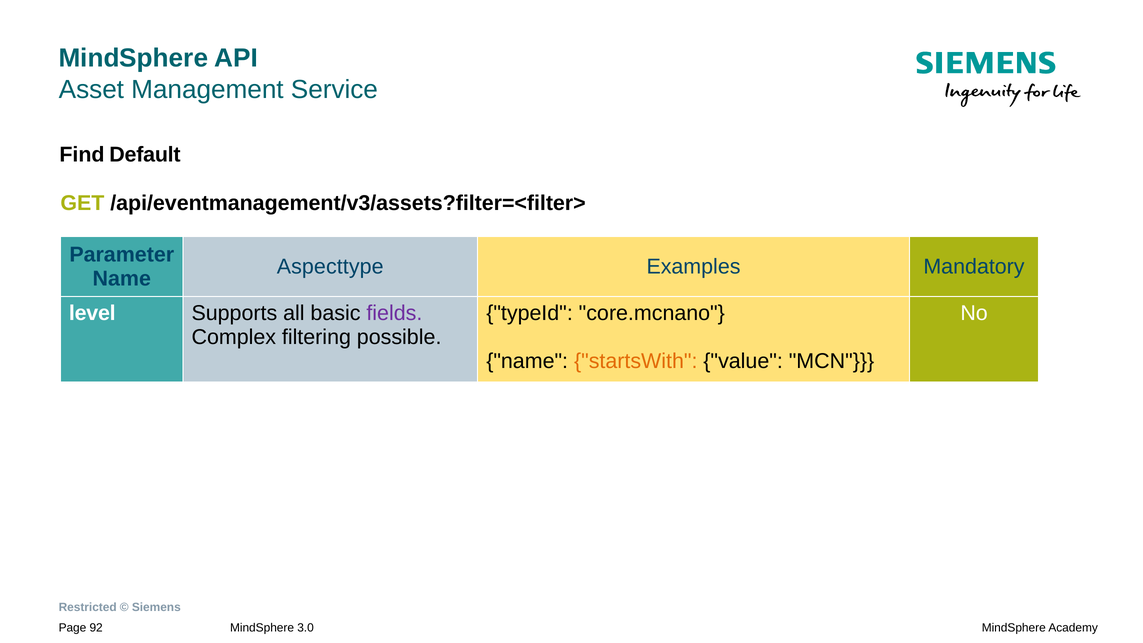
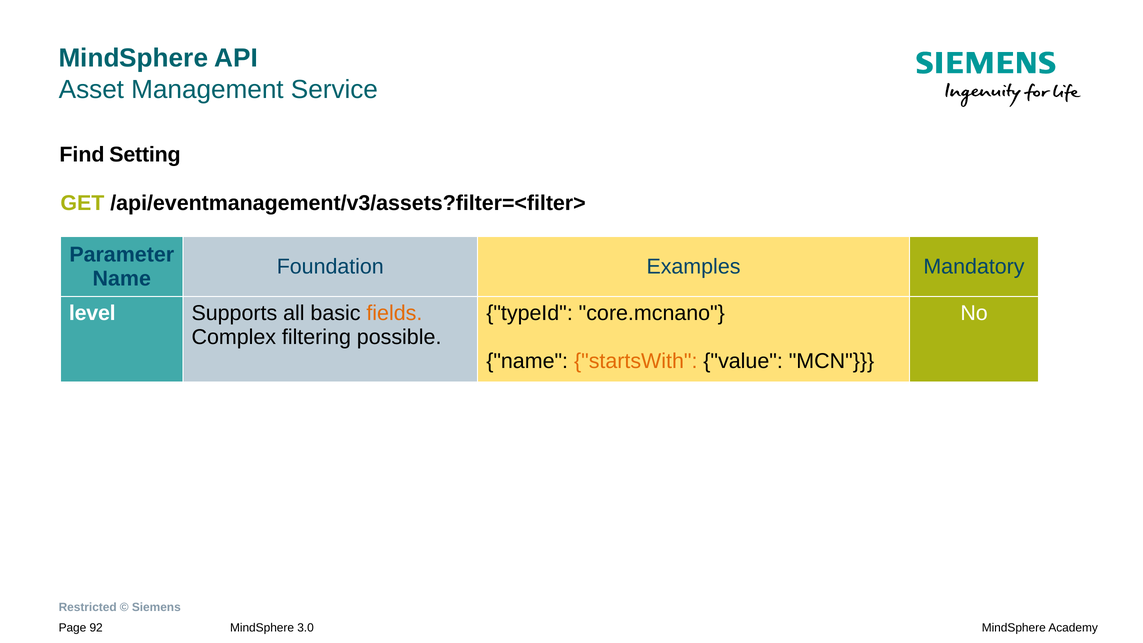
Default: Default -> Setting
Aspecttype: Aspecttype -> Foundation
fields colour: purple -> orange
